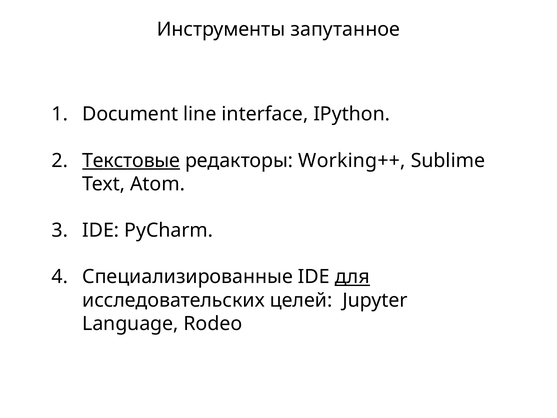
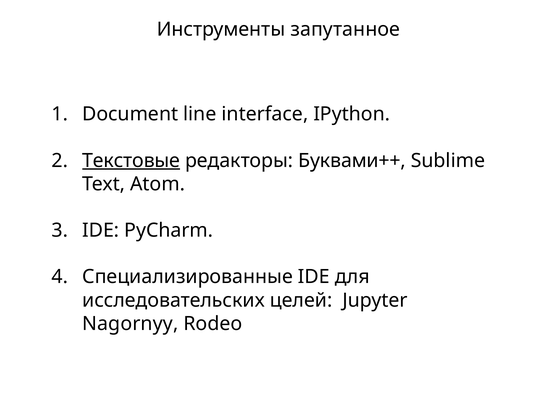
Working++: Working++ -> Буквами++
для underline: present -> none
Language: Language -> Nagornyy
